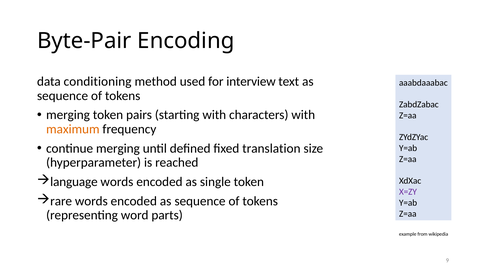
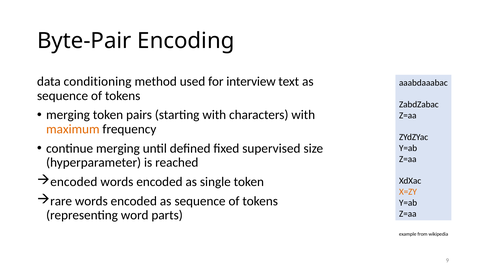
translation: translation -> supervised
language at (74, 182): language -> encoded
X=ZY colour: purple -> orange
